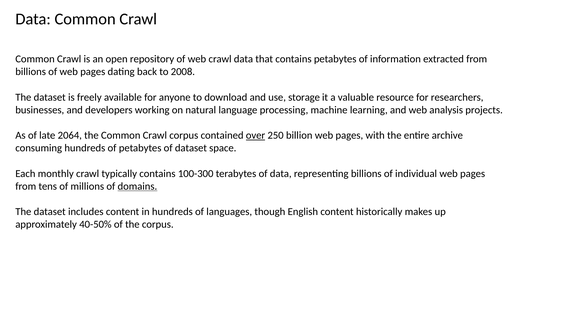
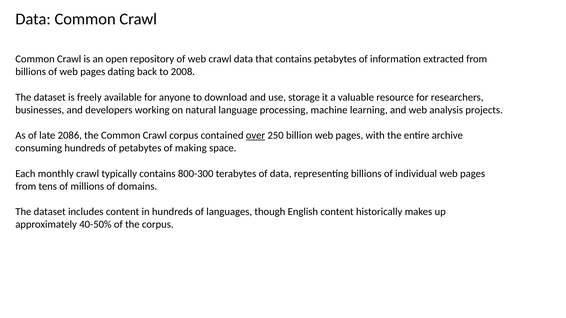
2064: 2064 -> 2086
of dataset: dataset -> making
100-300: 100-300 -> 800-300
domains underline: present -> none
